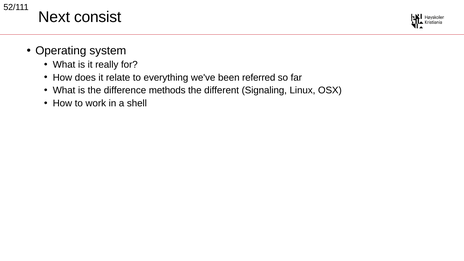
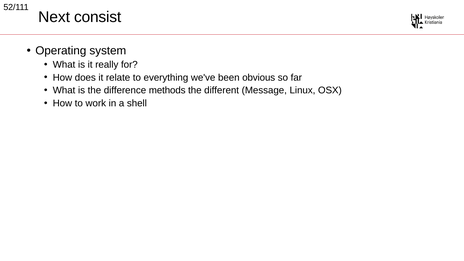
referred: referred -> obvious
Signaling: Signaling -> Message
